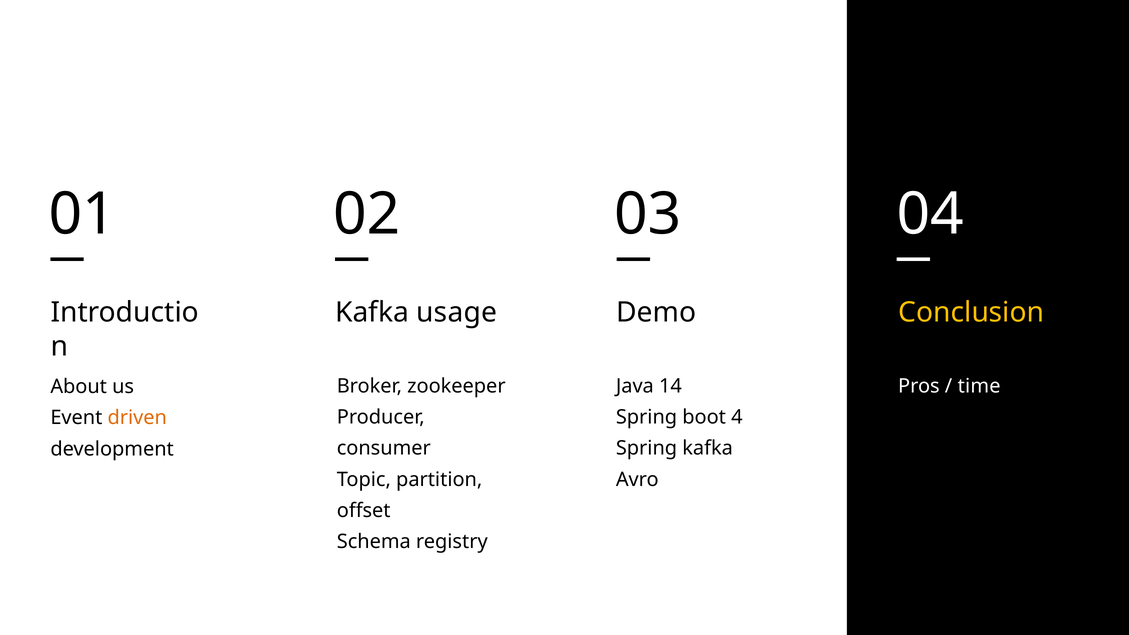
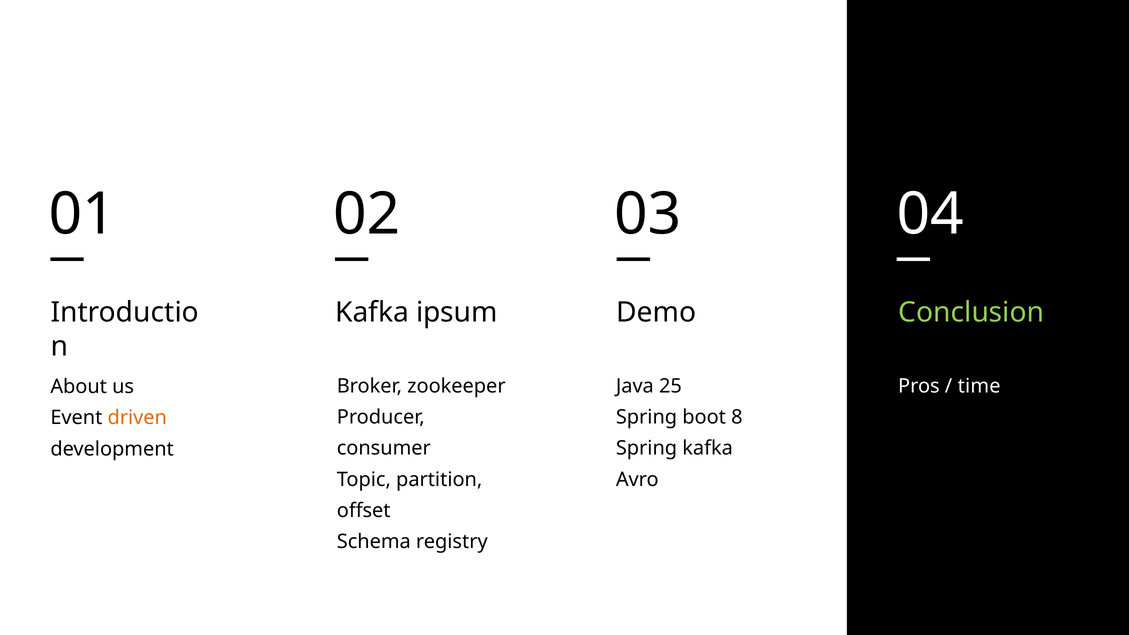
usage: usage -> ipsum
Conclusion colour: yellow -> light green
14: 14 -> 25
4: 4 -> 8
